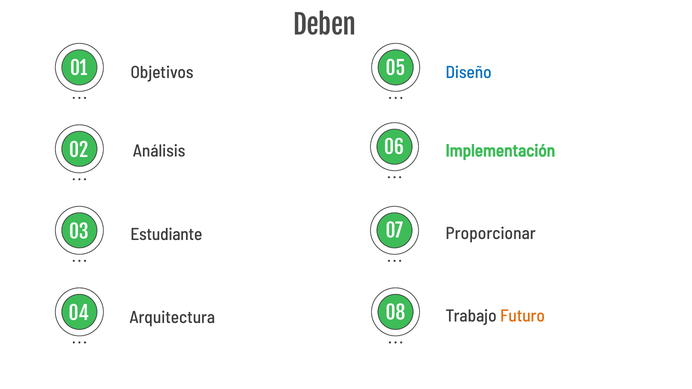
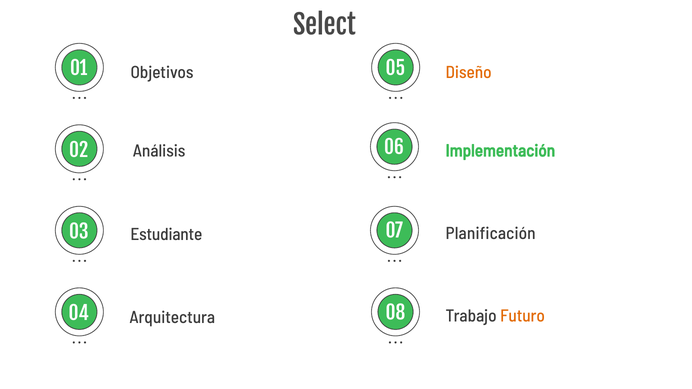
Deben: Deben -> Select
Diseño colour: blue -> orange
Proporcionar: Proporcionar -> Planificación
